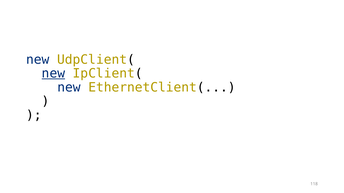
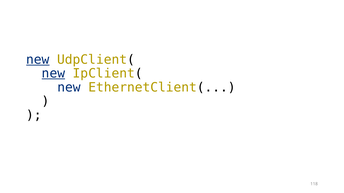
new at (38, 60) underline: none -> present
